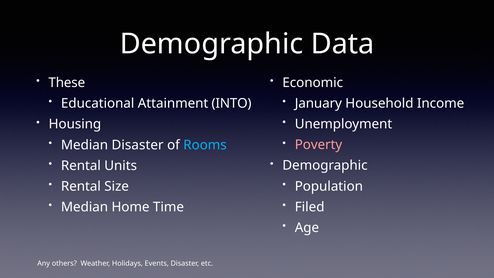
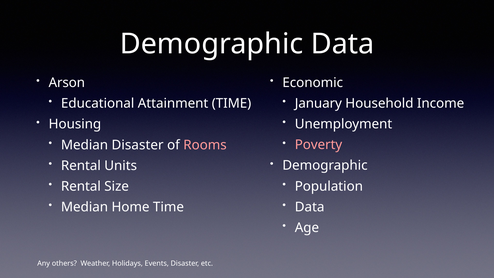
These: These -> Arson
Attainment INTO: INTO -> TIME
Rooms colour: light blue -> pink
Filed at (310, 207): Filed -> Data
